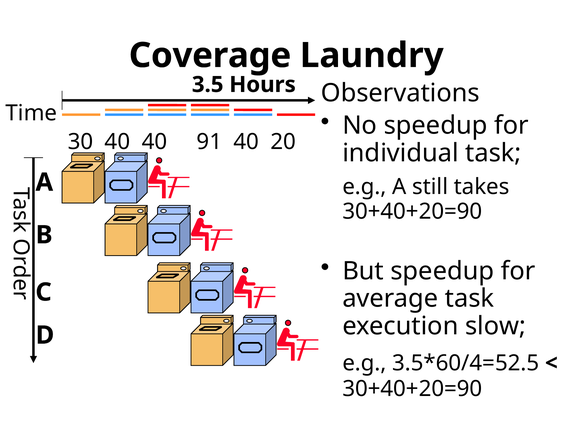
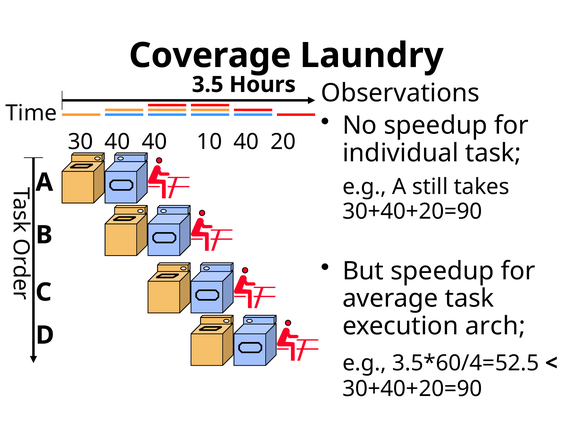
91: 91 -> 10
slow: slow -> arch
